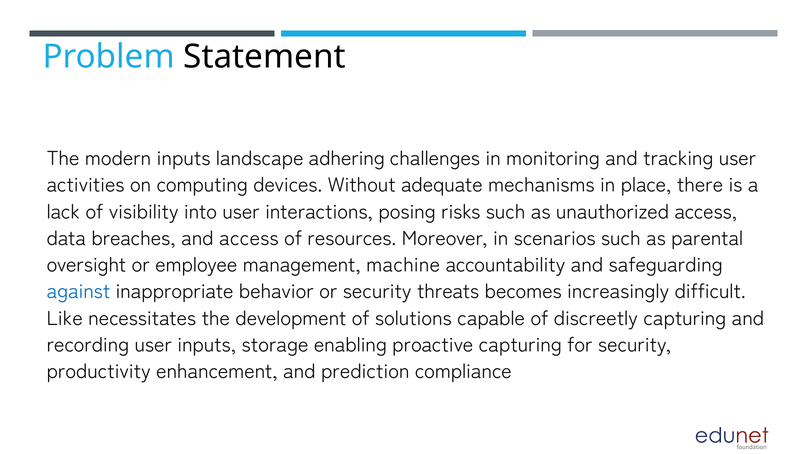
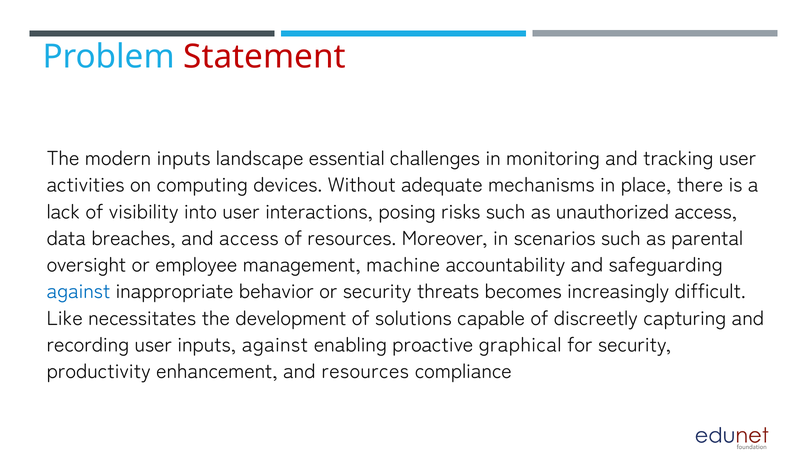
Statement colour: black -> red
adhering: adhering -> essential
inputs storage: storage -> against
proactive capturing: capturing -> graphical
and prediction: prediction -> resources
